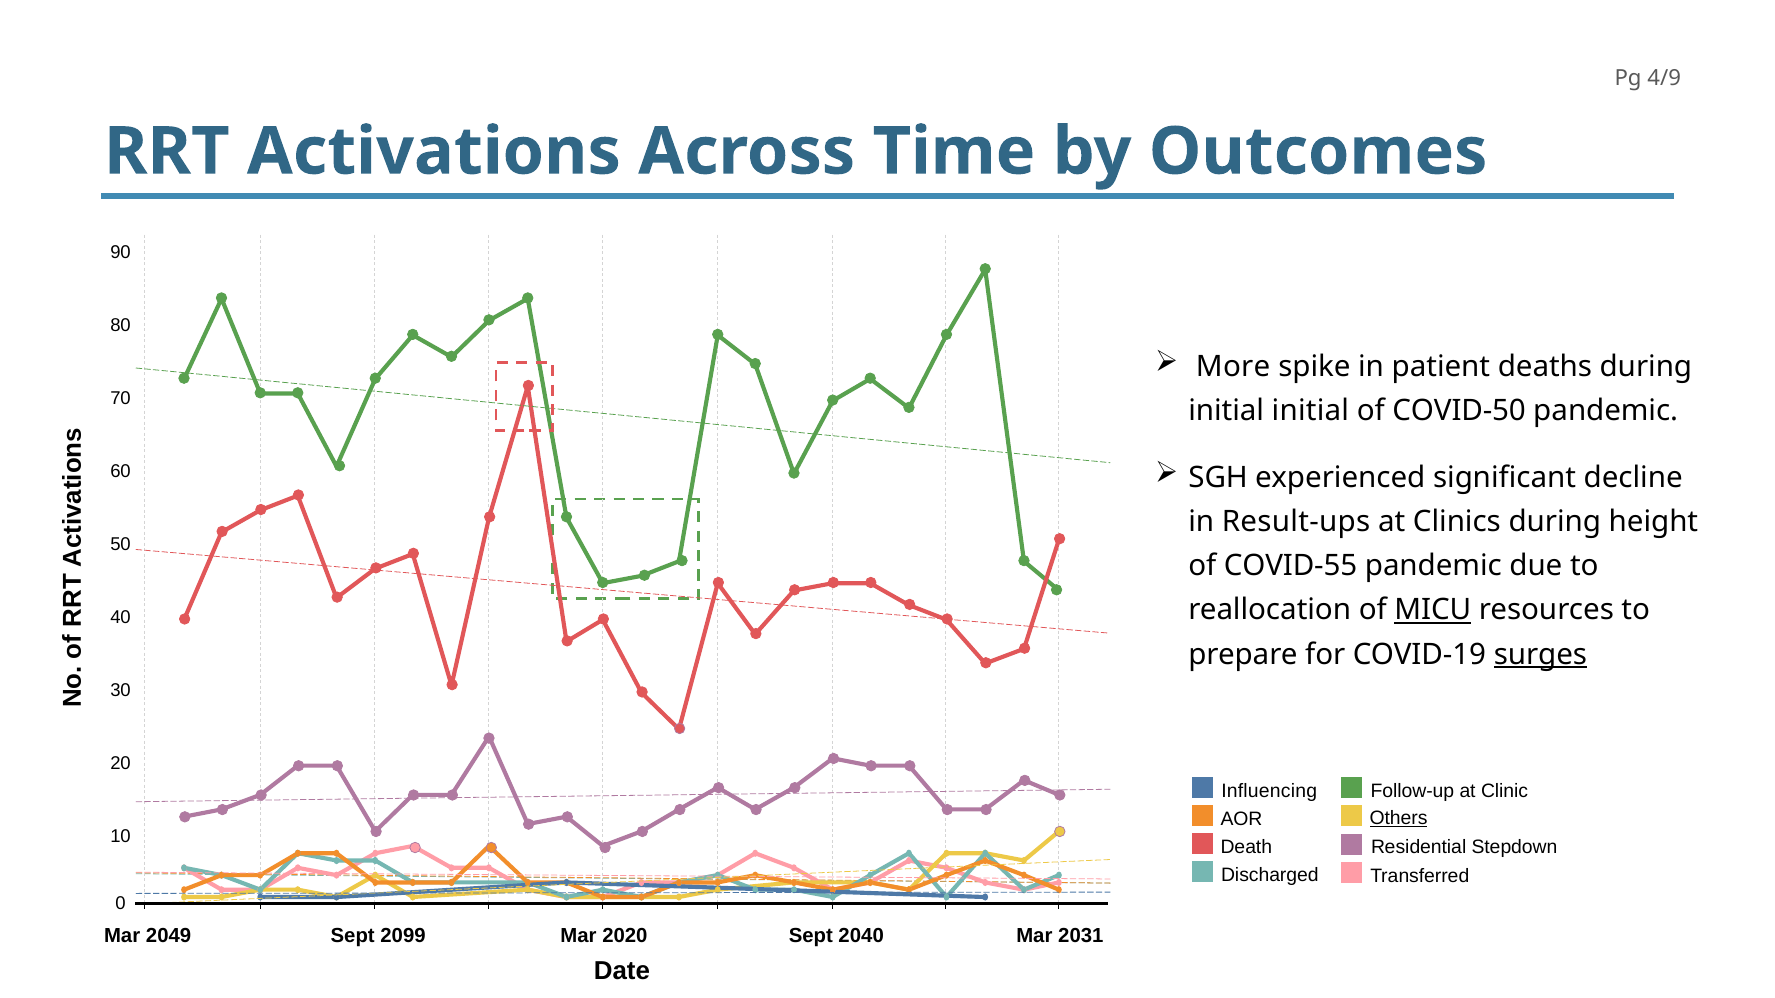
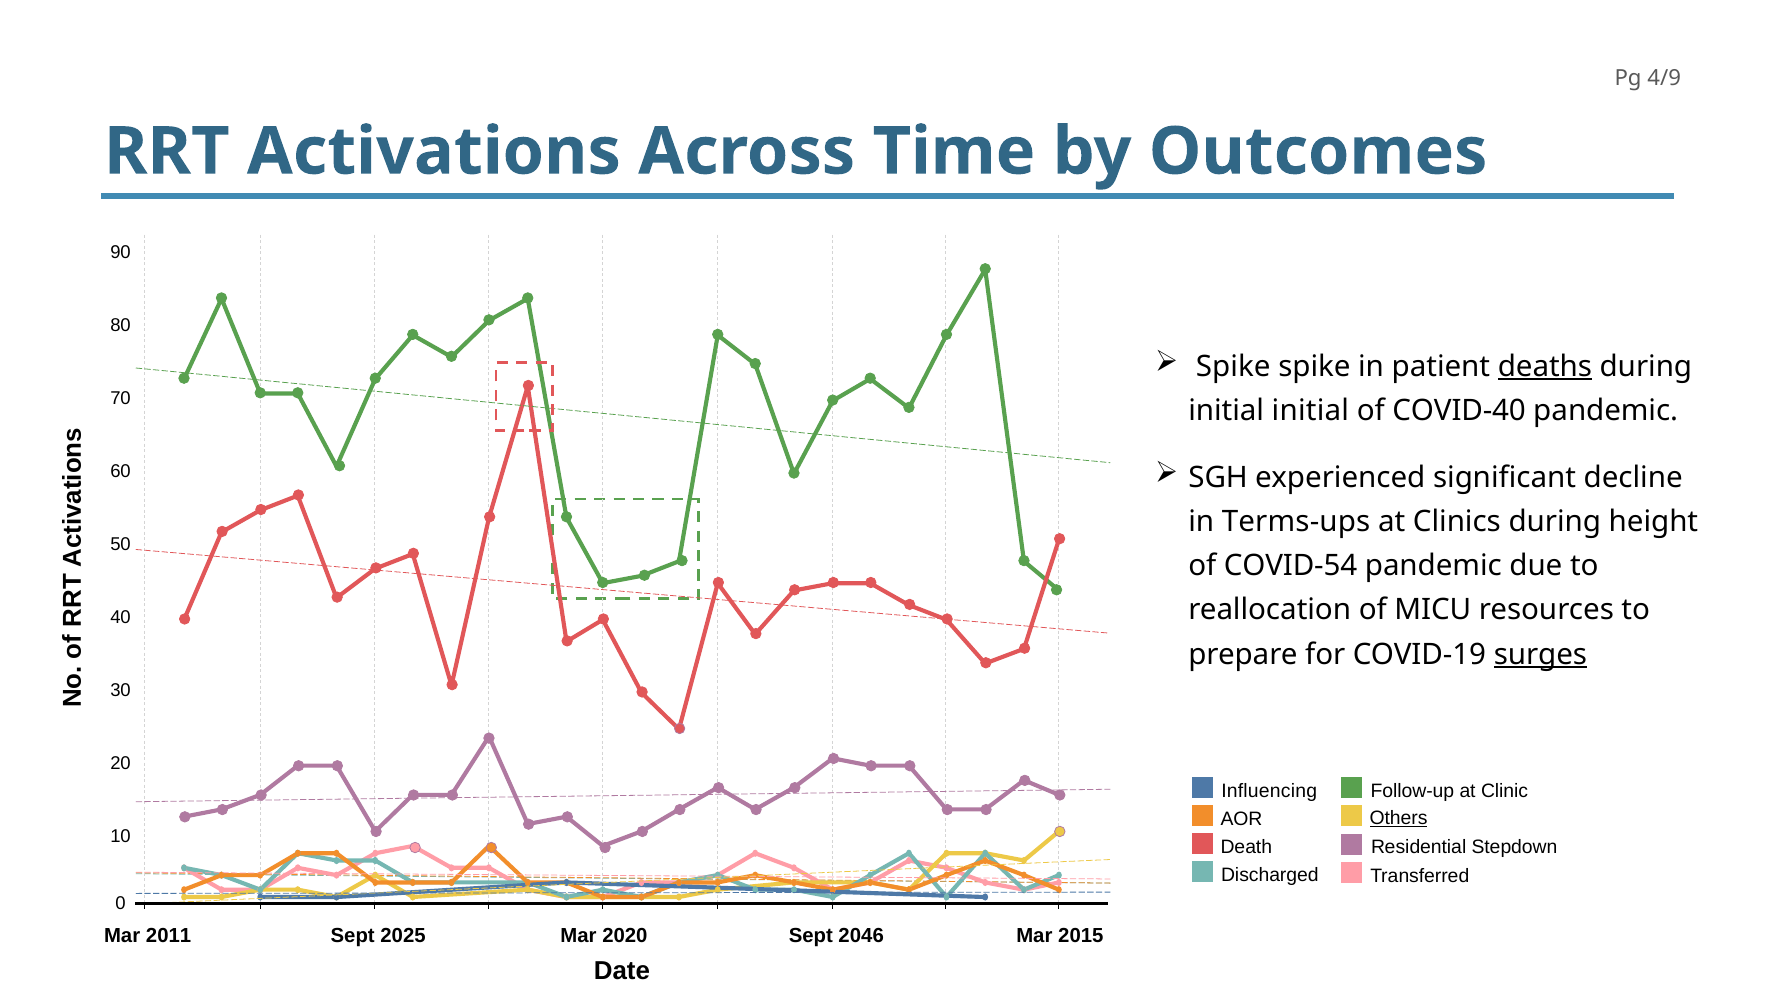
More at (1233, 367): More -> Spike
deaths underline: none -> present
COVID-50: COVID-50 -> COVID-40
Result-ups: Result-ups -> Terms-ups
COVID-55: COVID-55 -> COVID-54
MICU underline: present -> none
2049: 2049 -> 2011
2099: 2099 -> 2025
2040: 2040 -> 2046
2031: 2031 -> 2015
